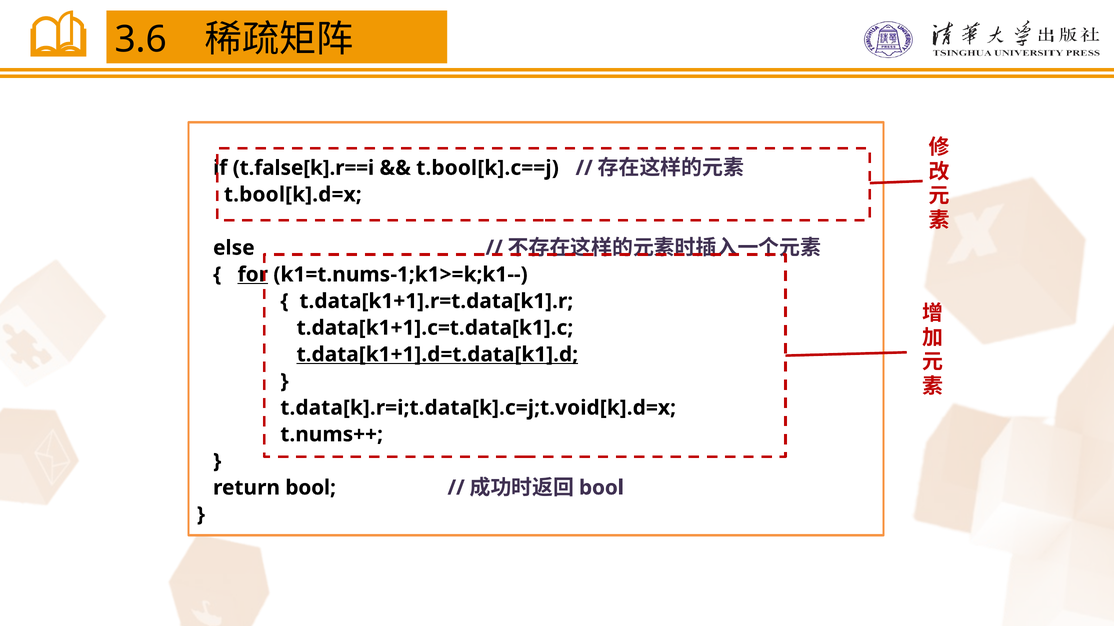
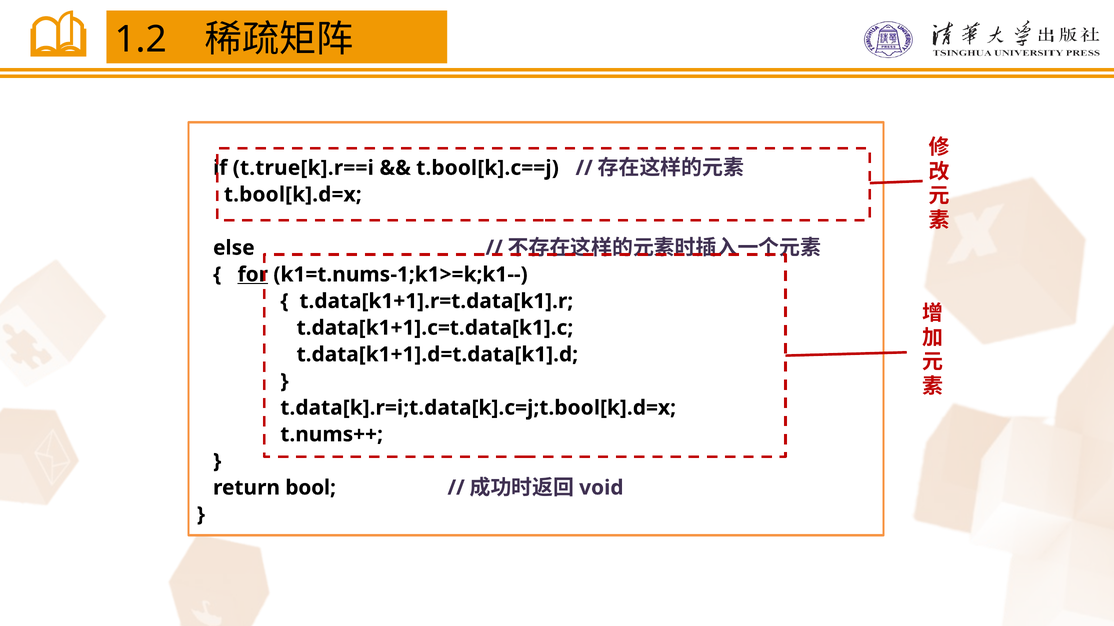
3.6: 3.6 -> 1.2
t.false[k].r==i: t.false[k].r==i -> t.true[k].r==i
t.data[k1+1].d=t.data[k1].d underline: present -> none
t.data[k].r=i;t.data[k].c=j;t.void[k].d=x: t.data[k].r=i;t.data[k].c=j;t.void[k].d=x -> t.data[k].r=i;t.data[k].c=j;t.bool[k].d=x
bool at (601, 488): bool -> void
